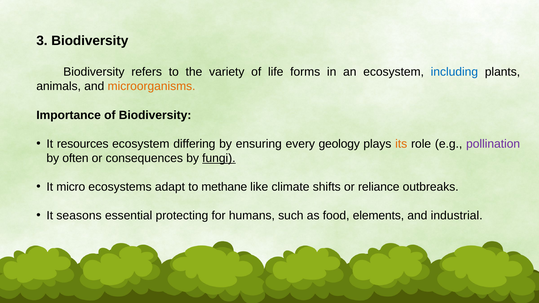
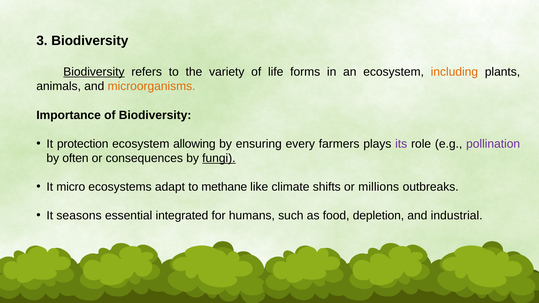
Biodiversity at (94, 72) underline: none -> present
including colour: blue -> orange
resources: resources -> protection
differing: differing -> allowing
geology: geology -> farmers
its colour: orange -> purple
reliance: reliance -> millions
protecting: protecting -> integrated
elements: elements -> depletion
